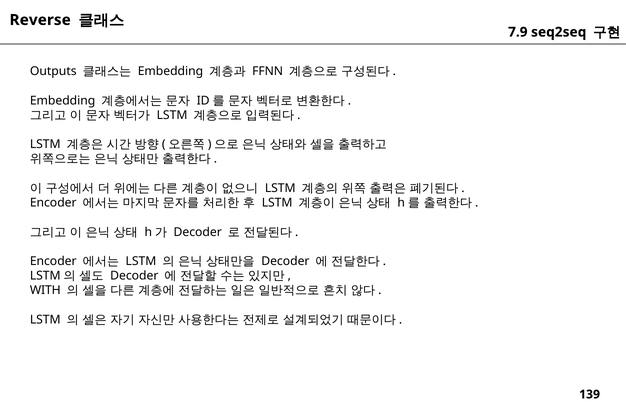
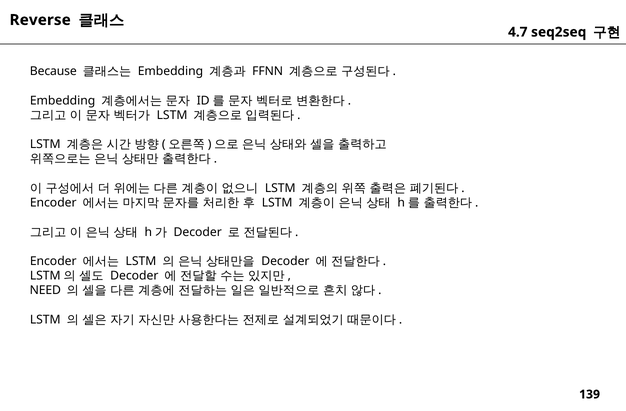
7.9: 7.9 -> 4.7
Outputs: Outputs -> Because
WITH: WITH -> NEED
